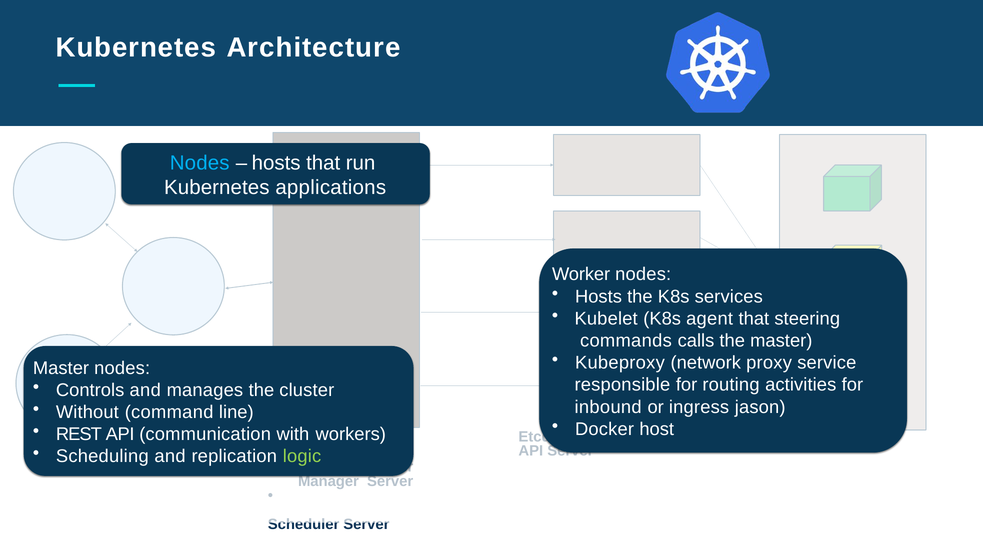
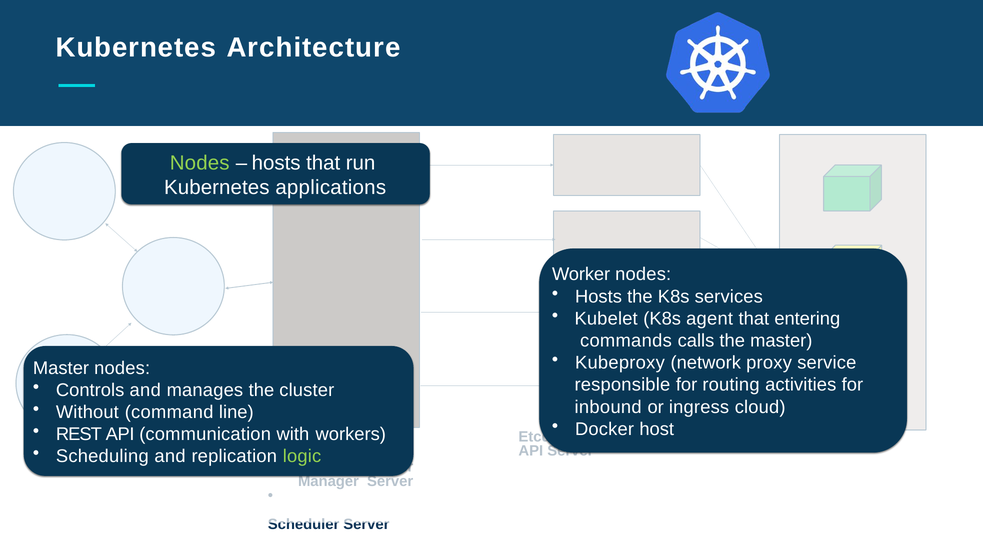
Nodes at (200, 163) colour: light blue -> light green
steering: steering -> entering
jason: jason -> cloud
